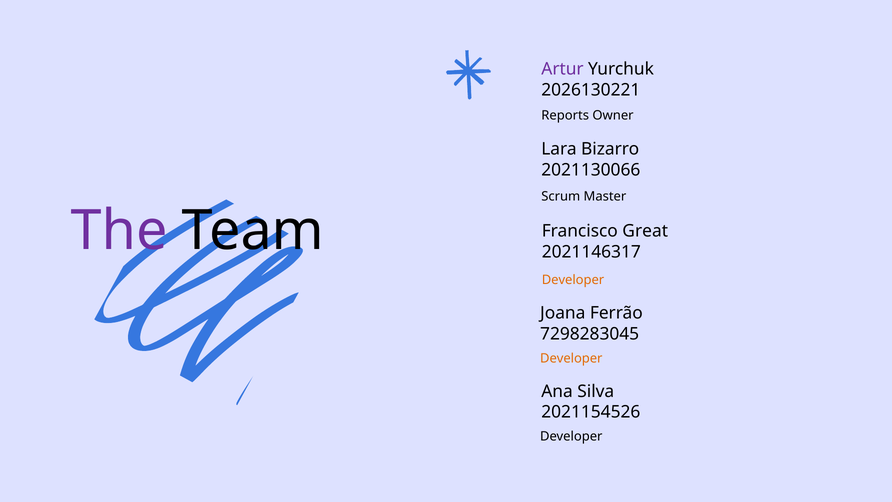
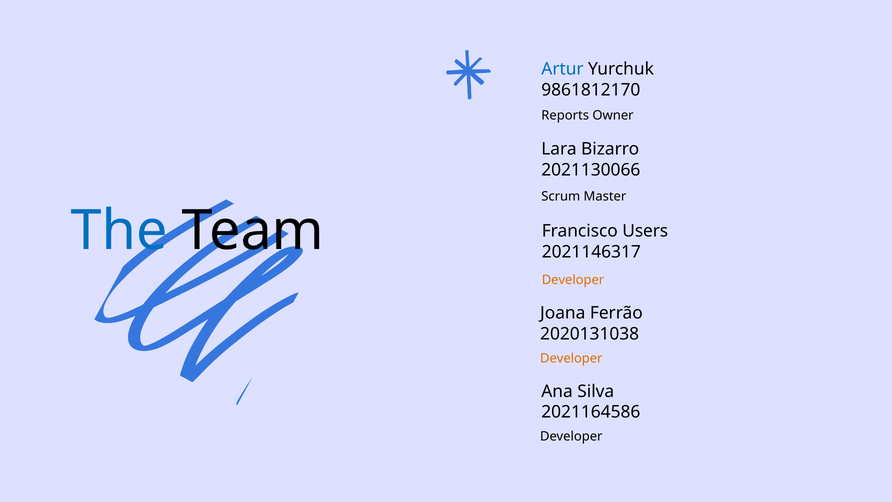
Artur colour: purple -> blue
2026130221: 2026130221 -> 9861812170
The colour: purple -> blue
Great: Great -> Users
7298283045: 7298283045 -> 2020131038
2021154526: 2021154526 -> 2021164586
